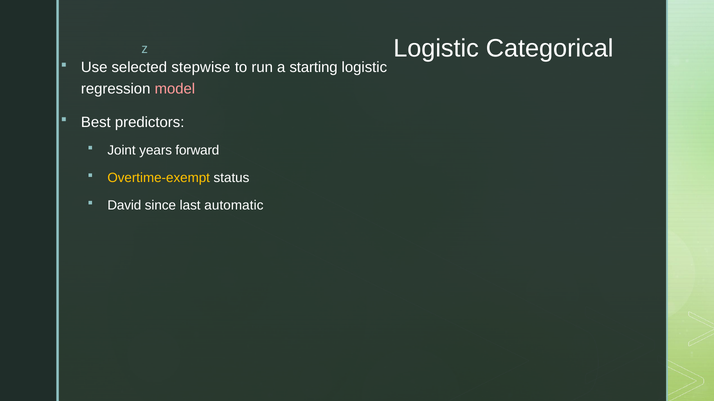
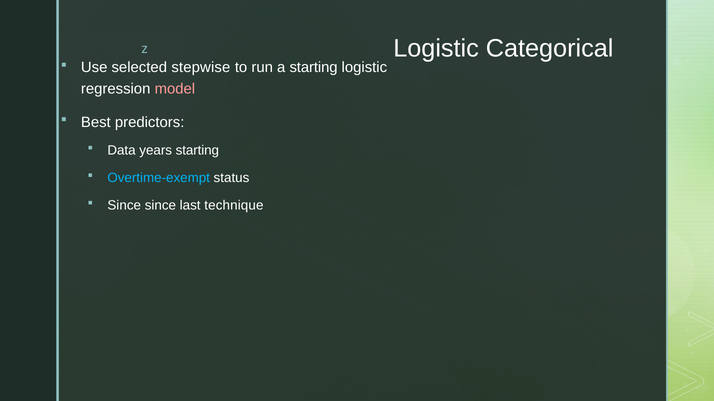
Joint: Joint -> Data
years forward: forward -> starting
Overtime-exempt colour: yellow -> light blue
David at (124, 206): David -> Since
automatic: automatic -> technique
